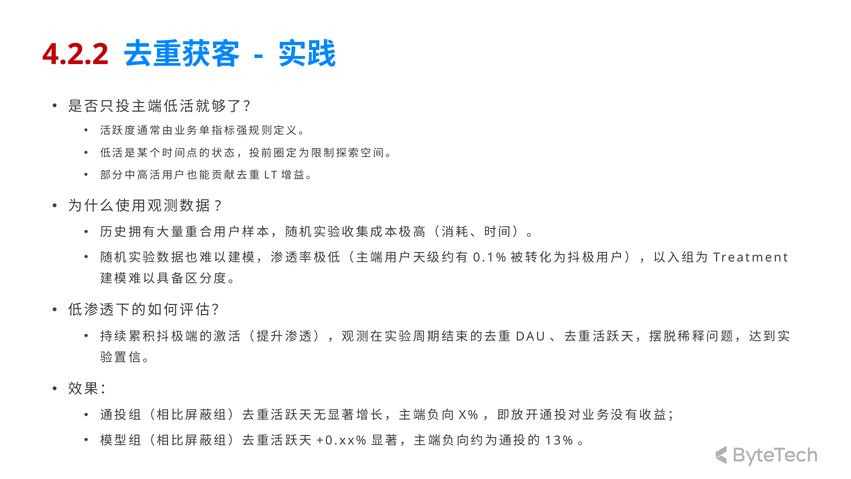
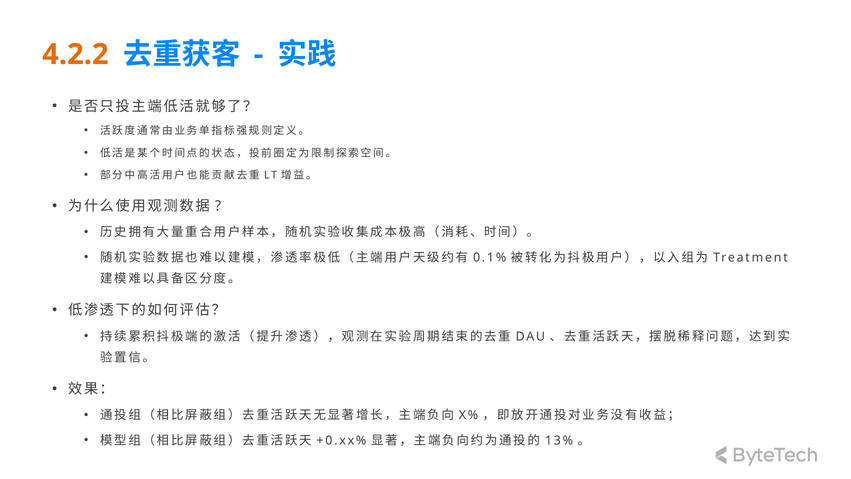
4.2.2 colour: red -> orange
